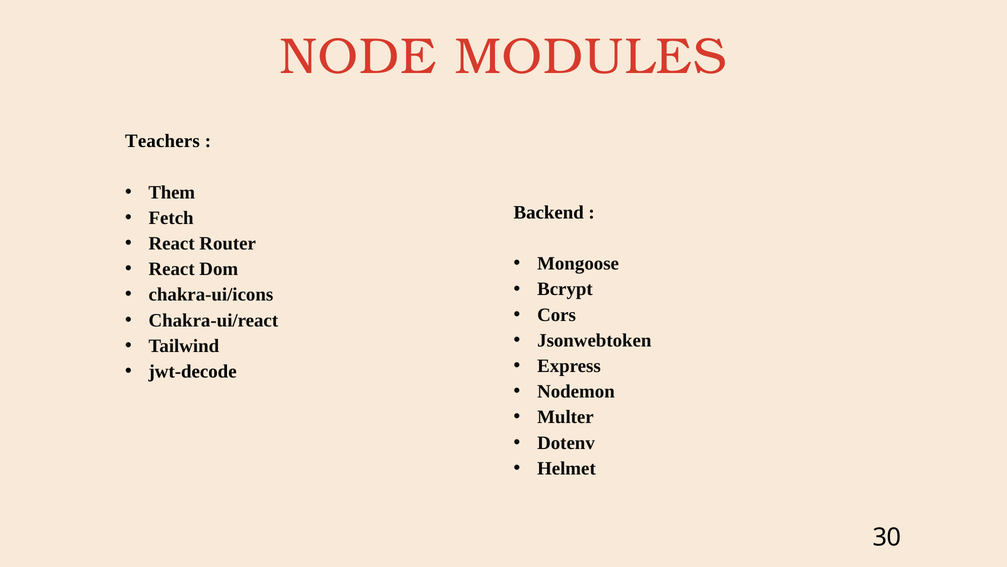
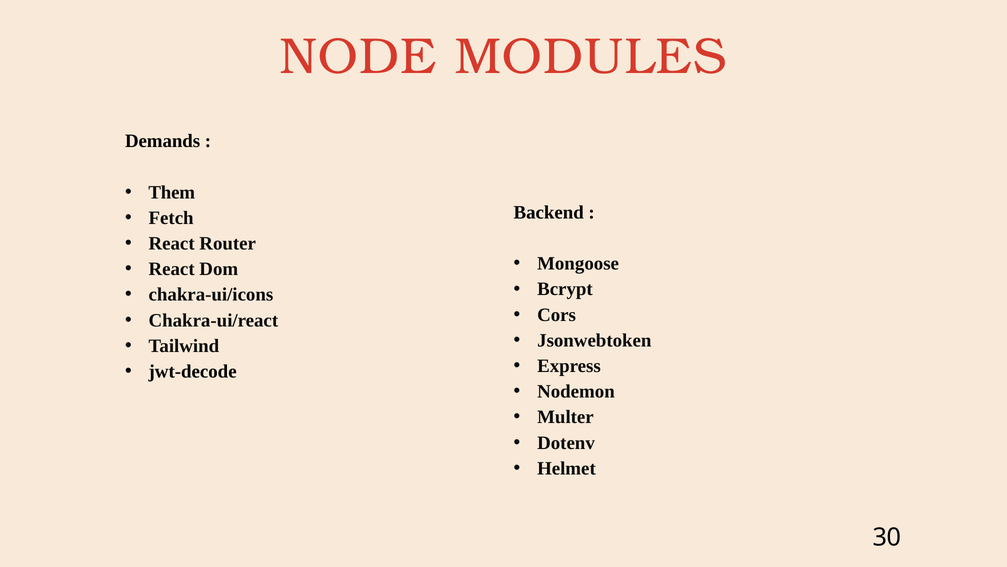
Teachers: Teachers -> Demands
